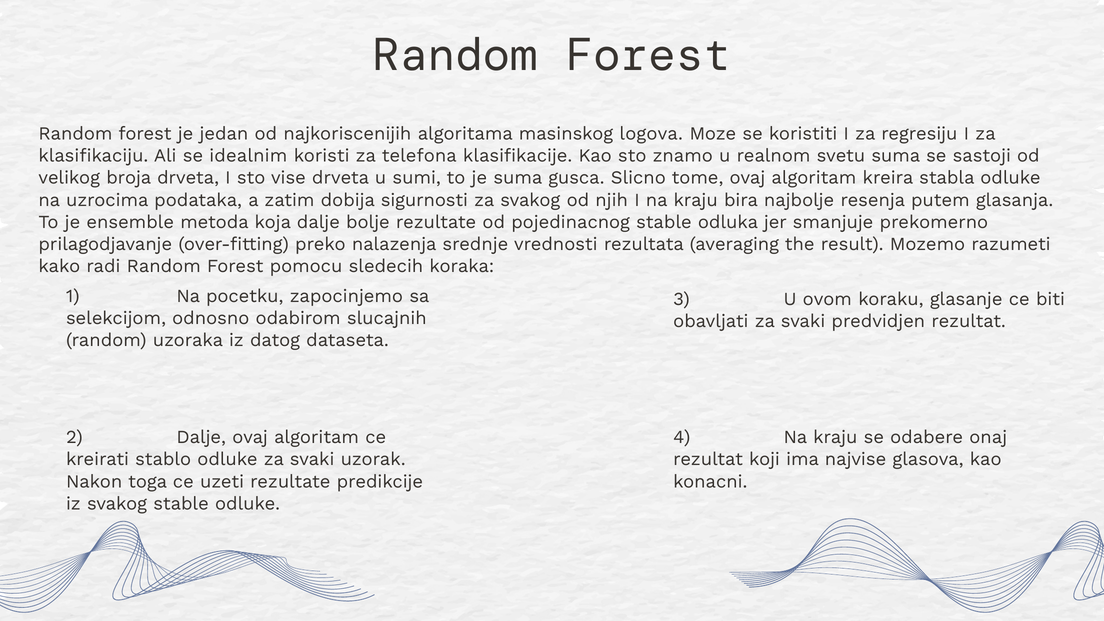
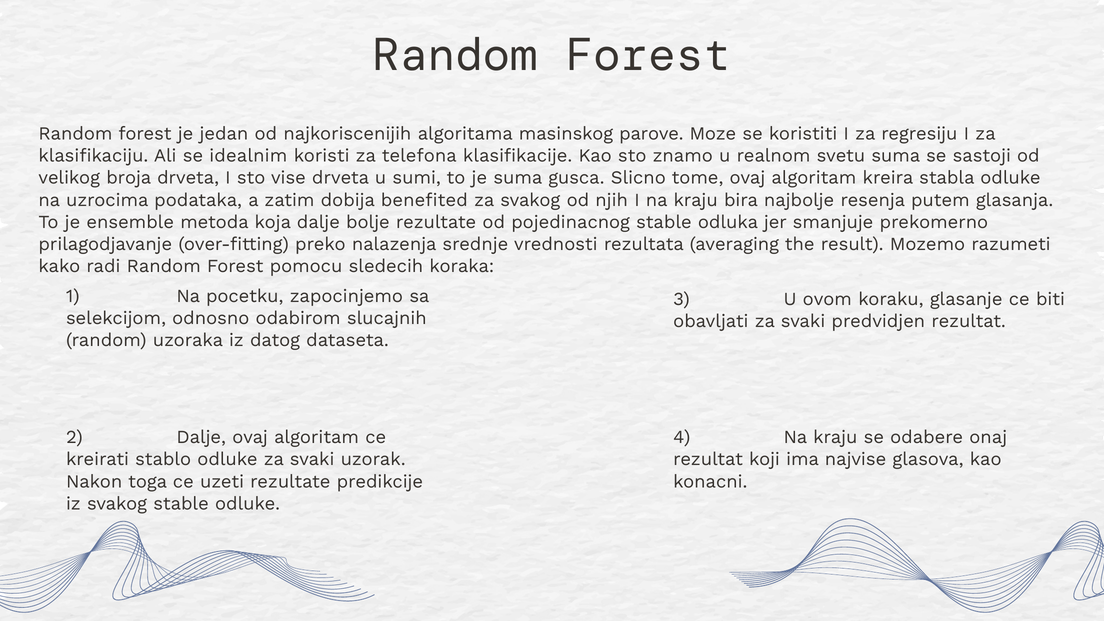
logova: logova -> parove
sigurnosti: sigurnosti -> benefited
